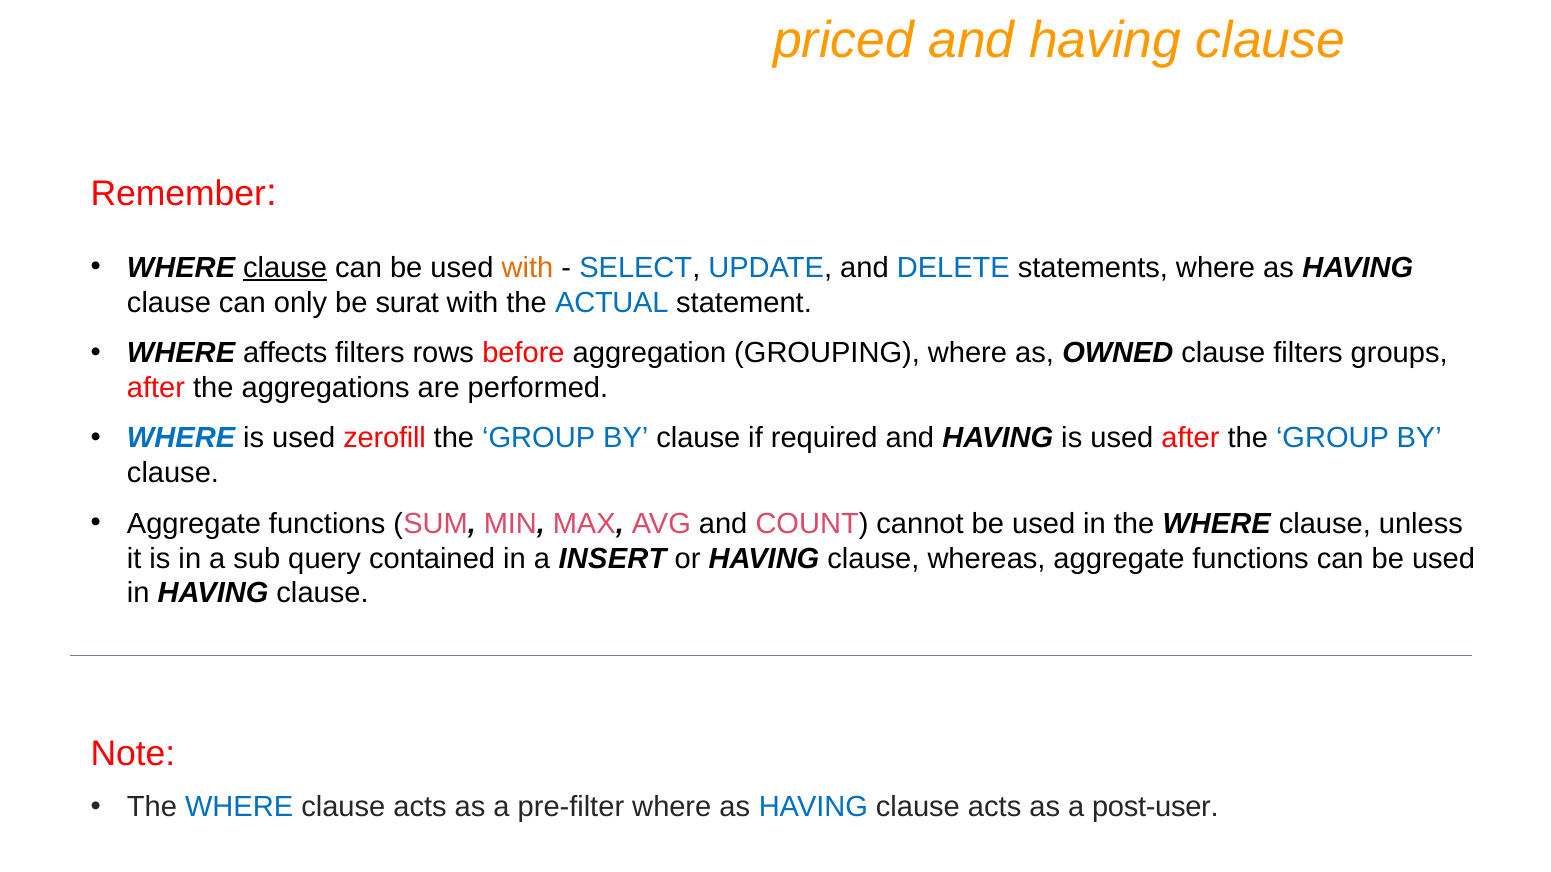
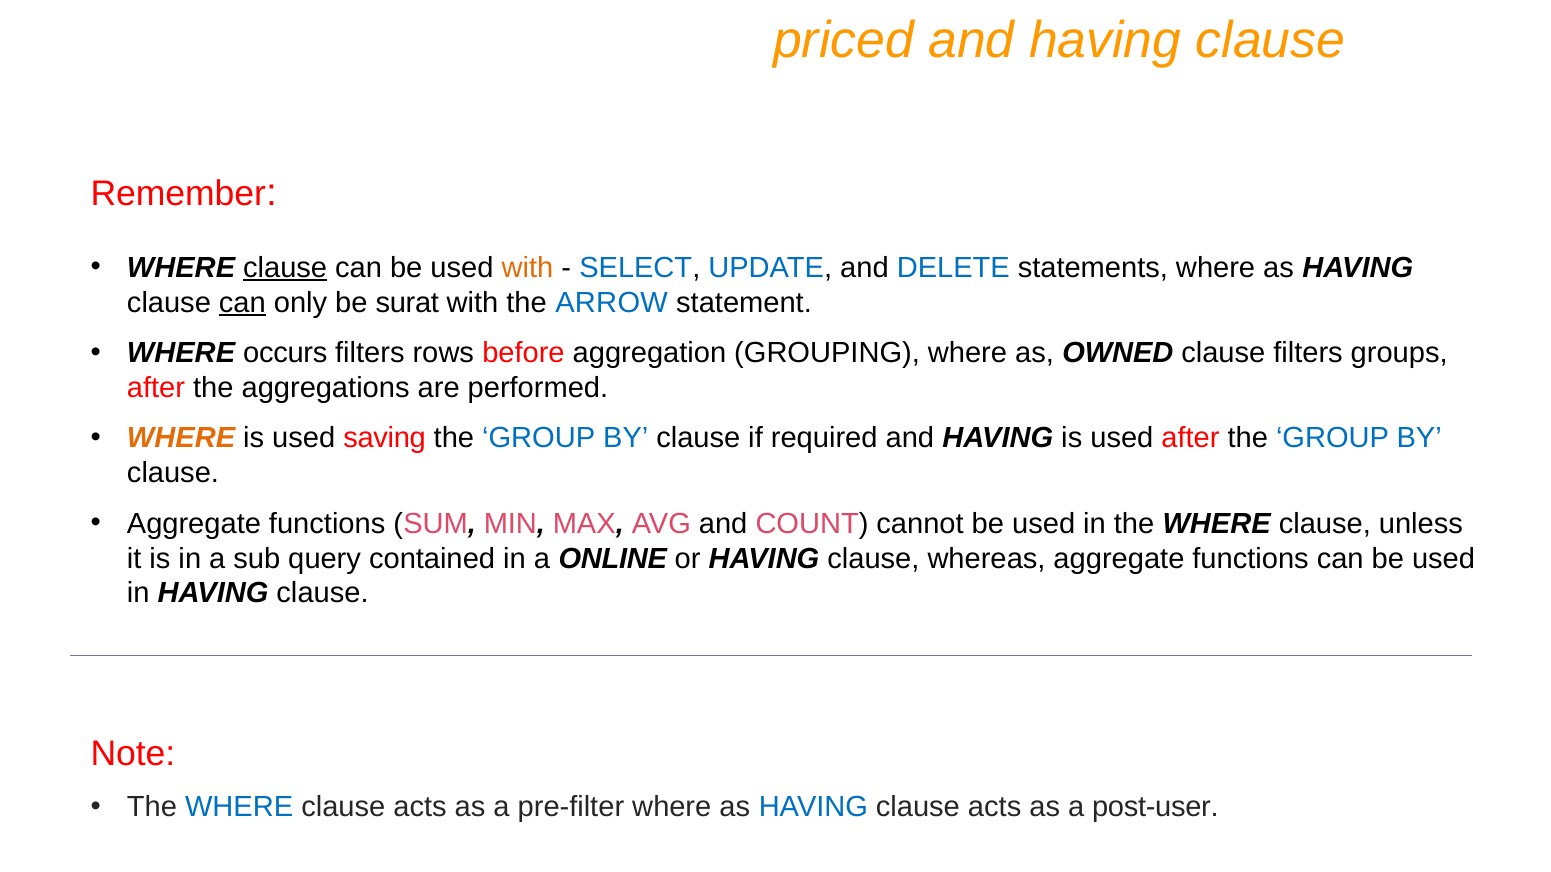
can at (242, 303) underline: none -> present
ACTUAL: ACTUAL -> ARROW
affects: affects -> occurs
WHERE at (181, 439) colour: blue -> orange
zerofill: zerofill -> saving
INSERT: INSERT -> ONLINE
